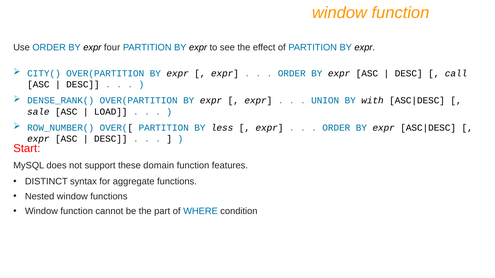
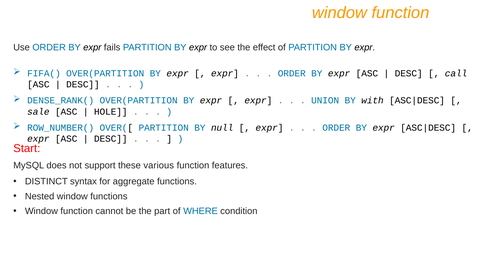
four: four -> fails
CITY(: CITY( -> FIFA(
LOAD: LOAD -> HOLE
less: less -> null
domain: domain -> various
